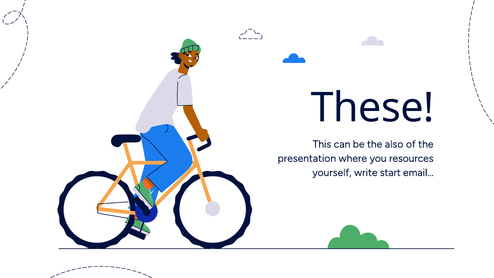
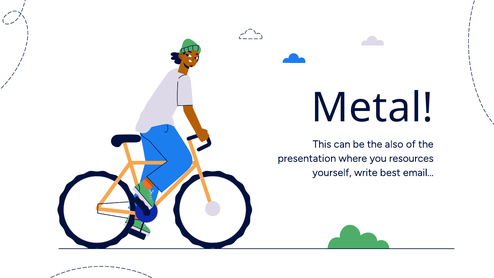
These: These -> Metal
start: start -> best
